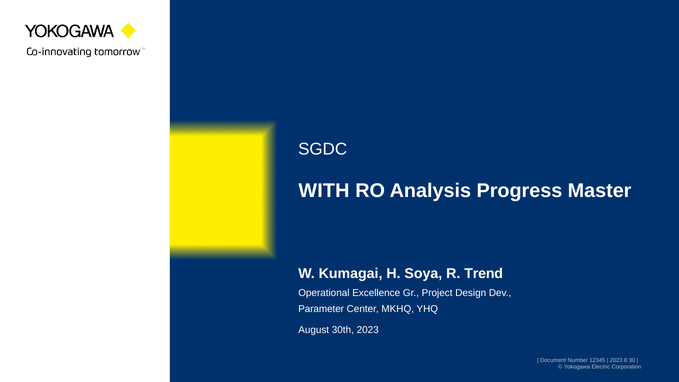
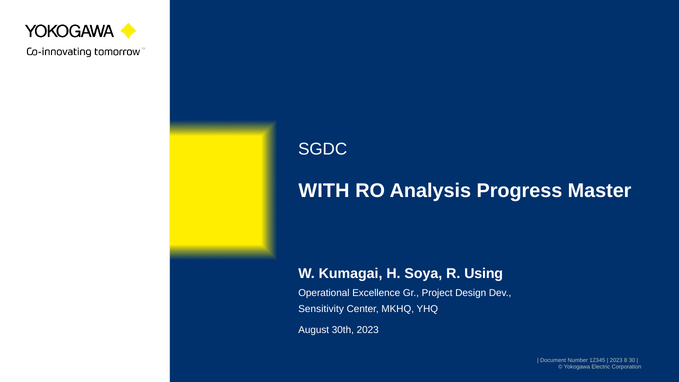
Trend: Trend -> Using
Parameter: Parameter -> Sensitivity
